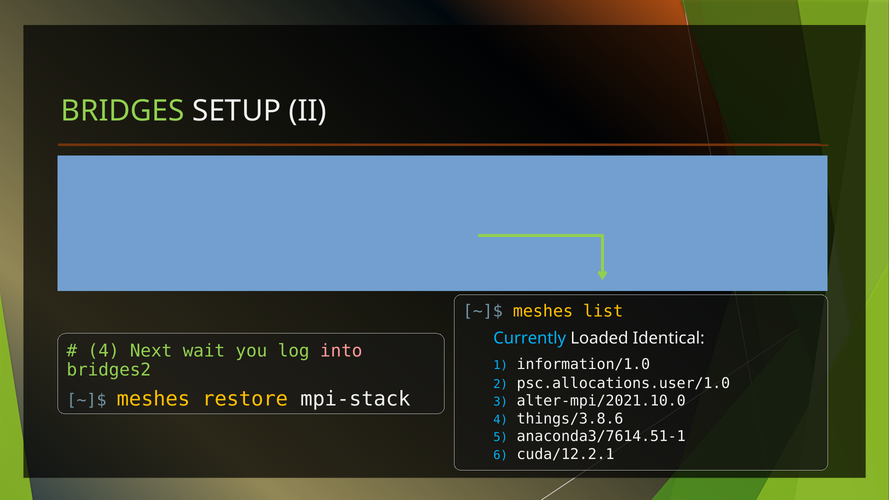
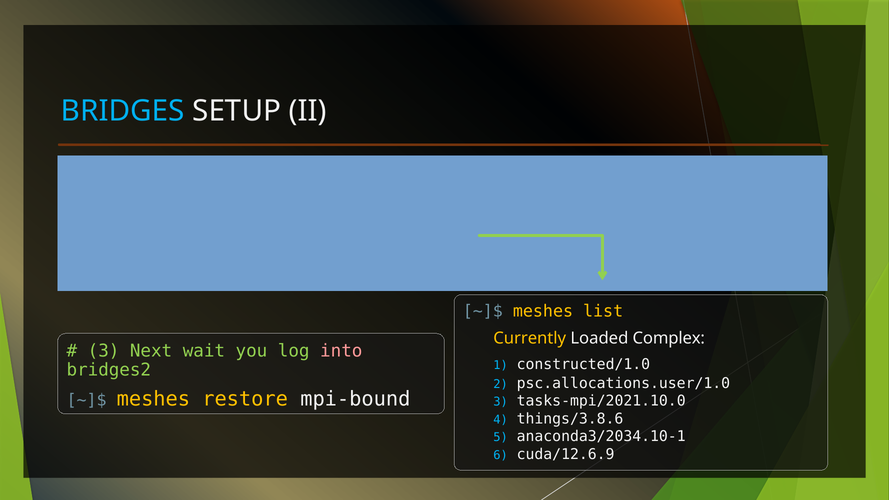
BRIDGES colour: light green -> light blue
Currently colour: light blue -> yellow
Identical: Identical -> Complex
4 at (104, 351): 4 -> 3
information/1.0: information/1.0 -> constructed/1.0
mpi-stack: mpi-stack -> mpi-bound
alter-mpi/2021.10.0: alter-mpi/2021.10.0 -> tasks-mpi/2021.10.0
anaconda3/7614.51-1: anaconda3/7614.51-1 -> anaconda3/2034.10-1
cuda/12.2.1: cuda/12.2.1 -> cuda/12.6.9
